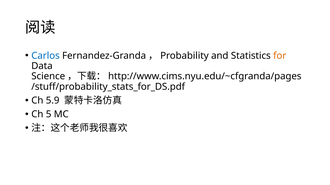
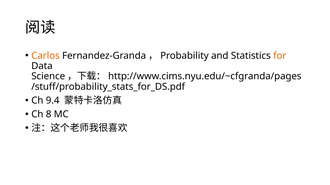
Carlos colour: blue -> orange
5.9: 5.9 -> 9.4
5: 5 -> 8
